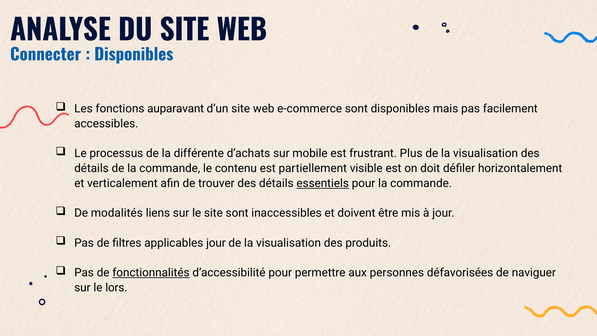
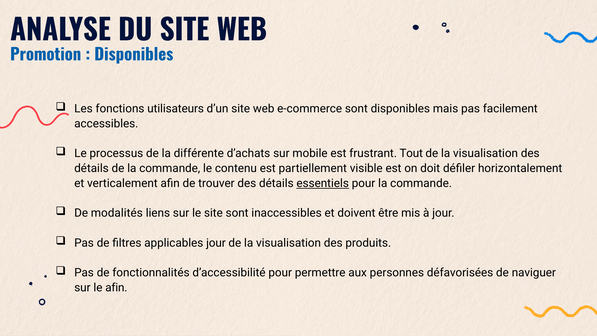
Connecter: Connecter -> Promotion
auparavant: auparavant -> utilisateurs
Plus: Plus -> Tout
fonctionnalités underline: present -> none
le lors: lors -> afin
